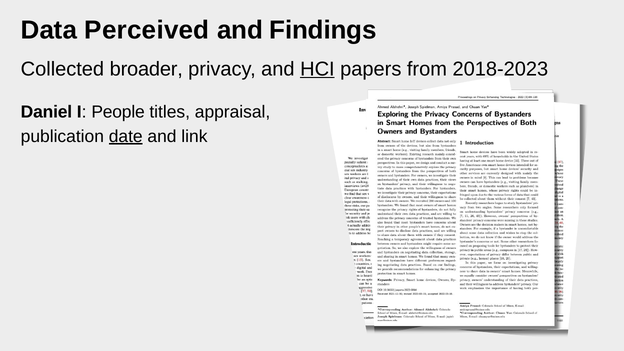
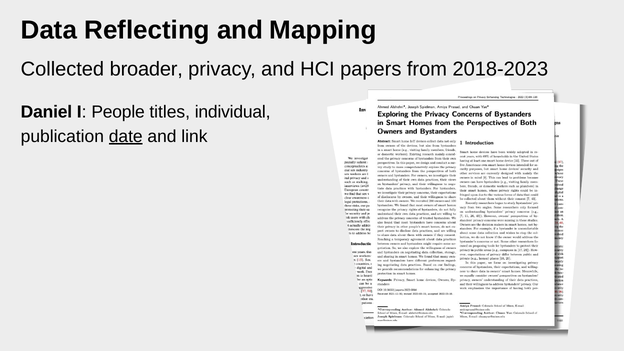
Perceived: Perceived -> Reflecting
Findings: Findings -> Mapping
HCI underline: present -> none
appraisal: appraisal -> individual
